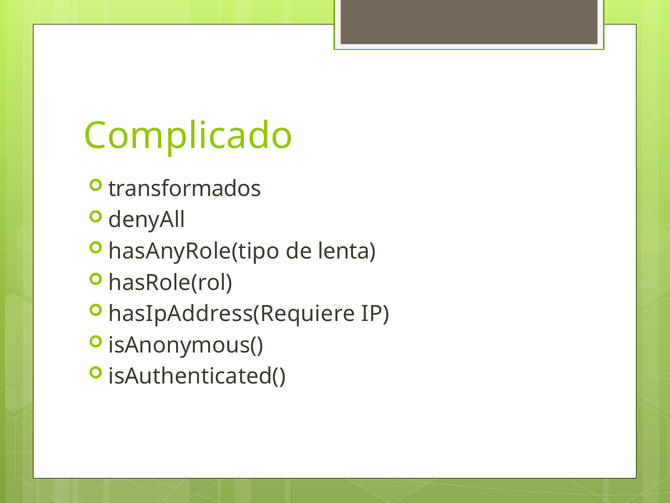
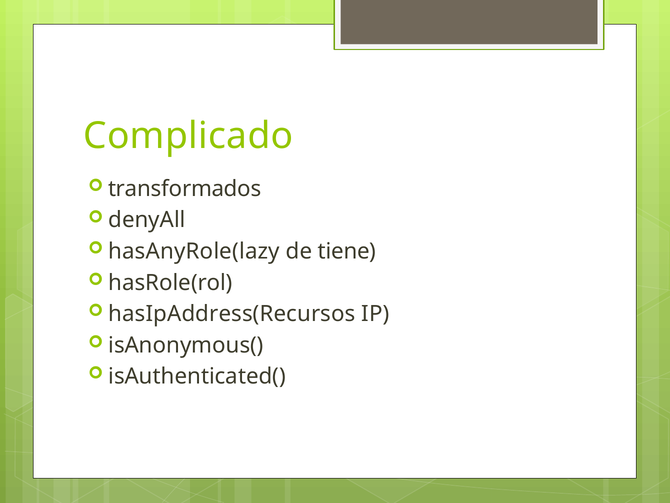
hasAnyRole(tipo: hasAnyRole(tipo -> hasAnyRole(lazy
lenta: lenta -> tiene
hasIpAddress(Requiere: hasIpAddress(Requiere -> hasIpAddress(Recursos
